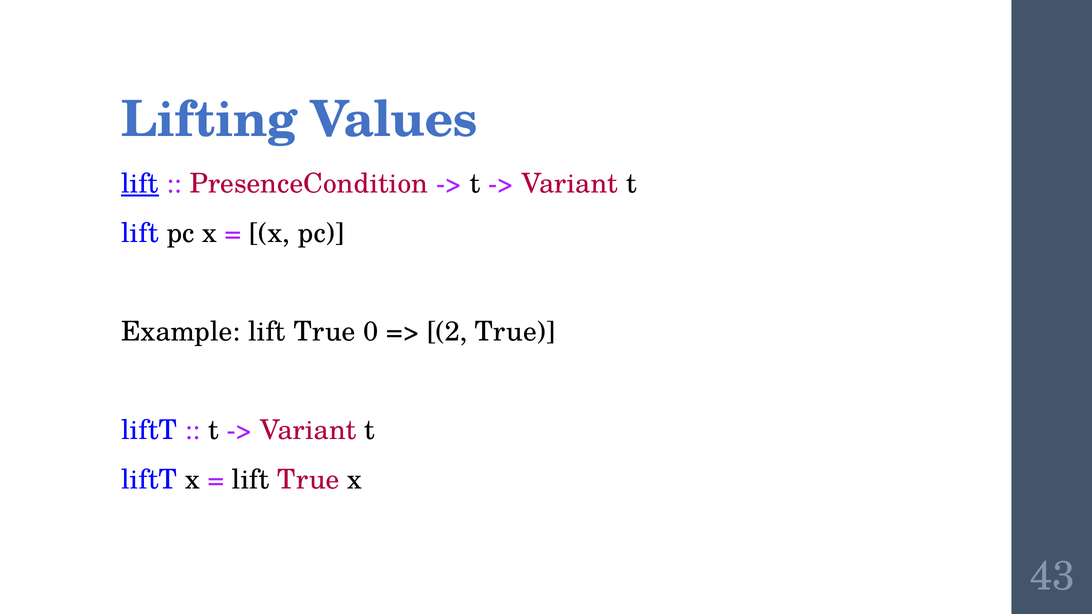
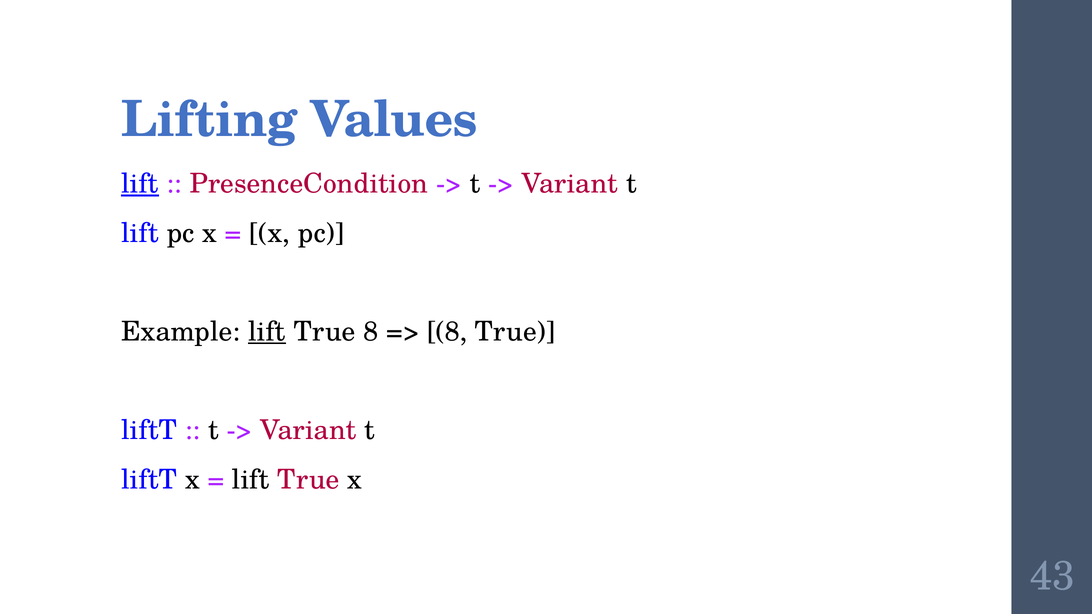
lift at (267, 332) underline: none -> present
True 0: 0 -> 8
2 at (447, 332): 2 -> 8
